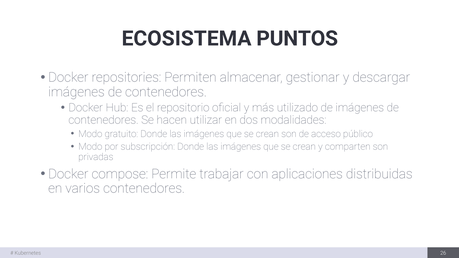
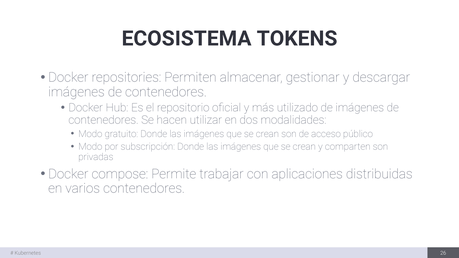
PUNTOS: PUNTOS -> TOKENS
